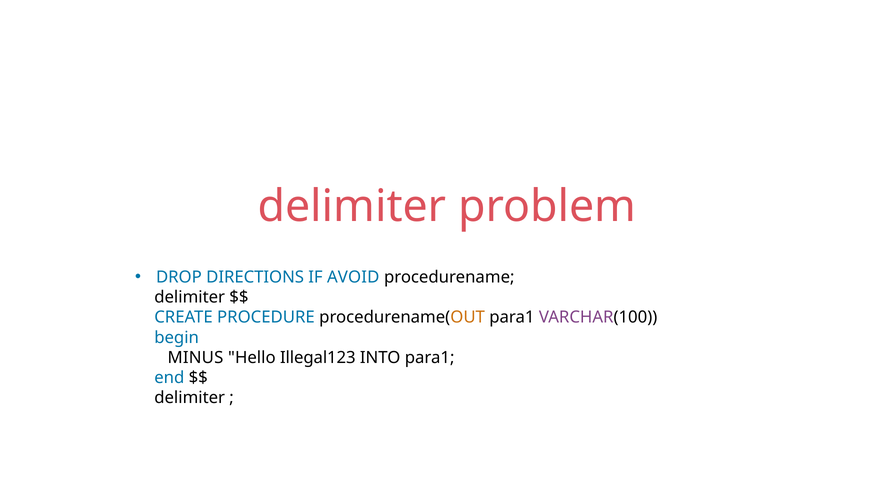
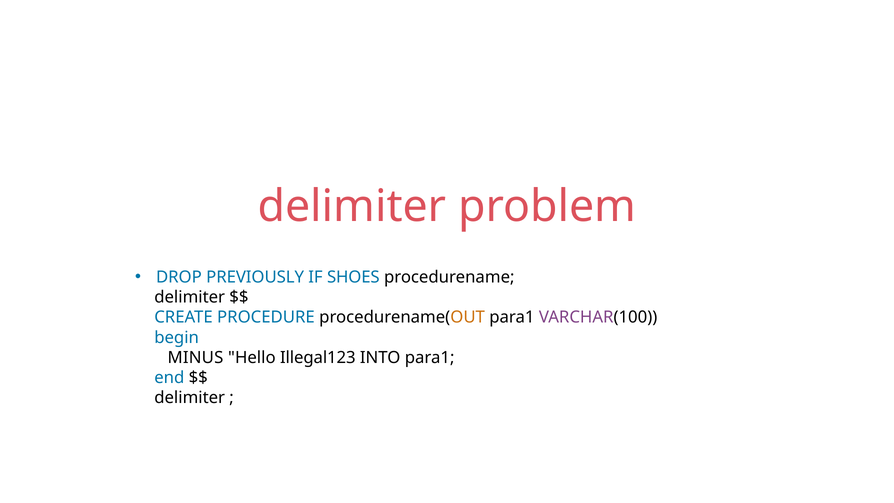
DIRECTIONS: DIRECTIONS -> PREVIOUSLY
AVOID: AVOID -> SHOES
